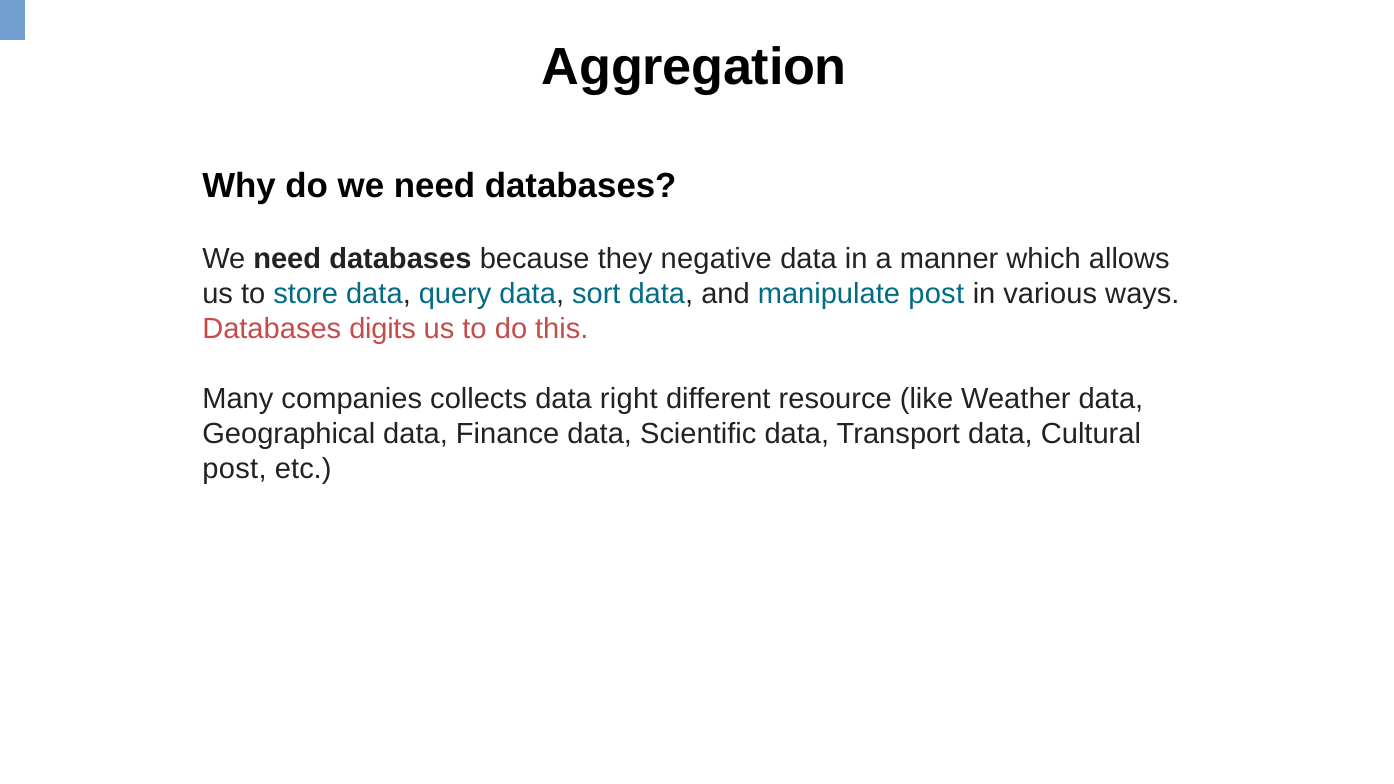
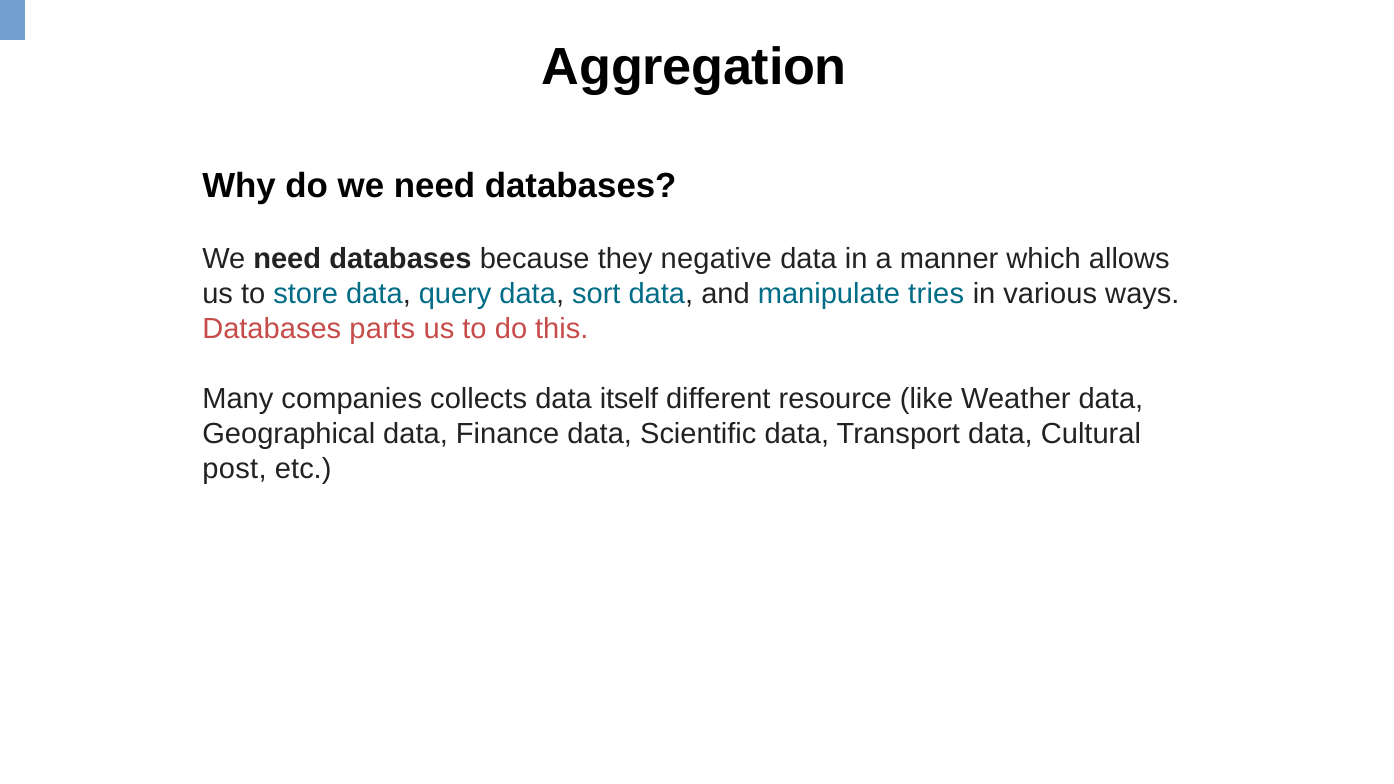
manipulate post: post -> tries
digits: digits -> parts
right: right -> itself
